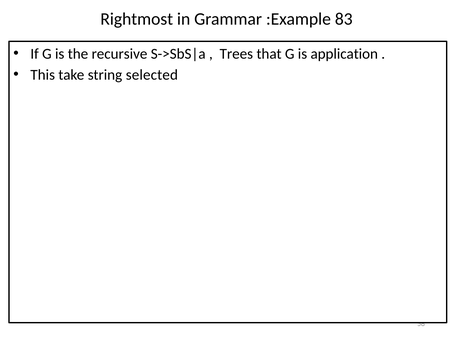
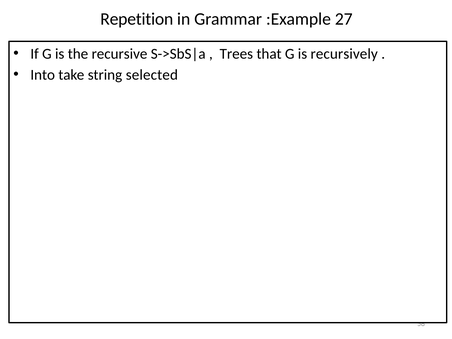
Rightmost: Rightmost -> Repetition
83: 83 -> 27
application: application -> recursively
This: This -> Into
